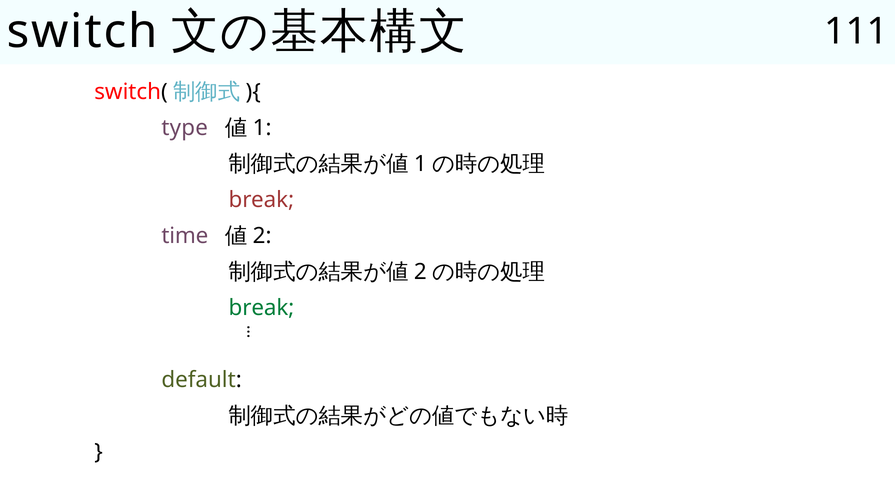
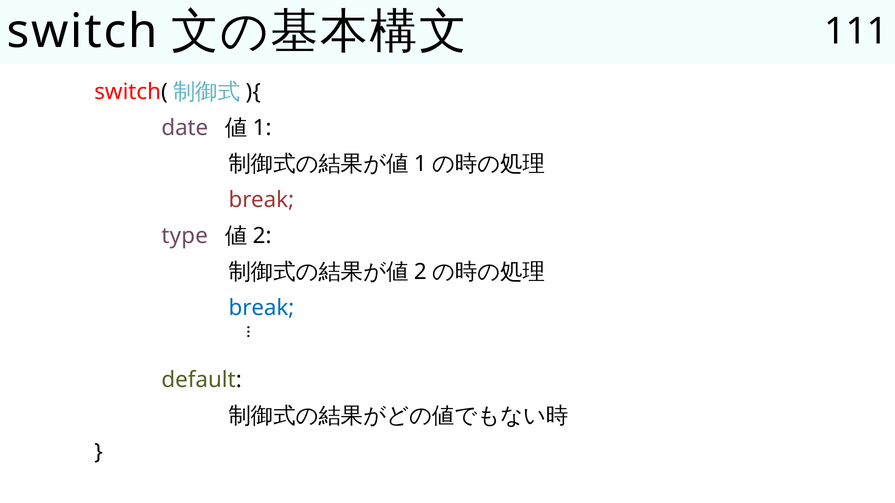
type: type -> date
time: time -> type
break at (261, 308) colour: green -> blue
